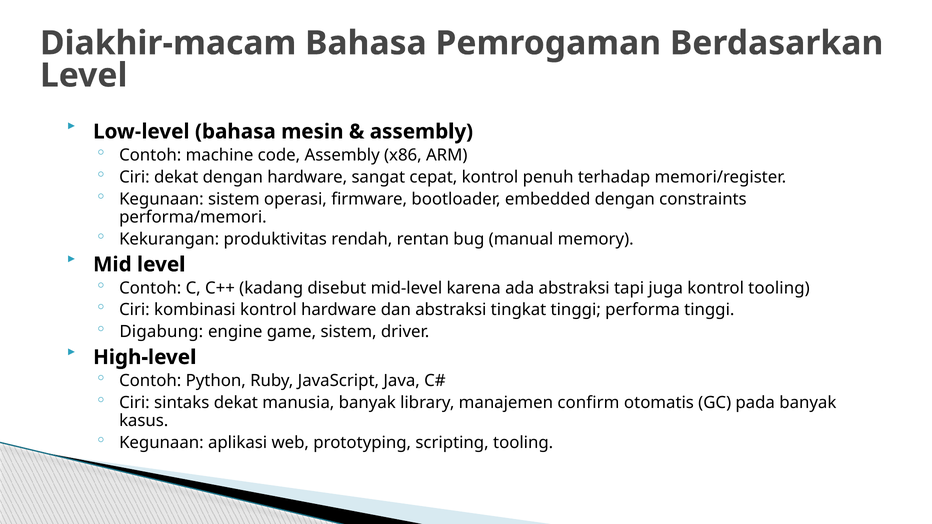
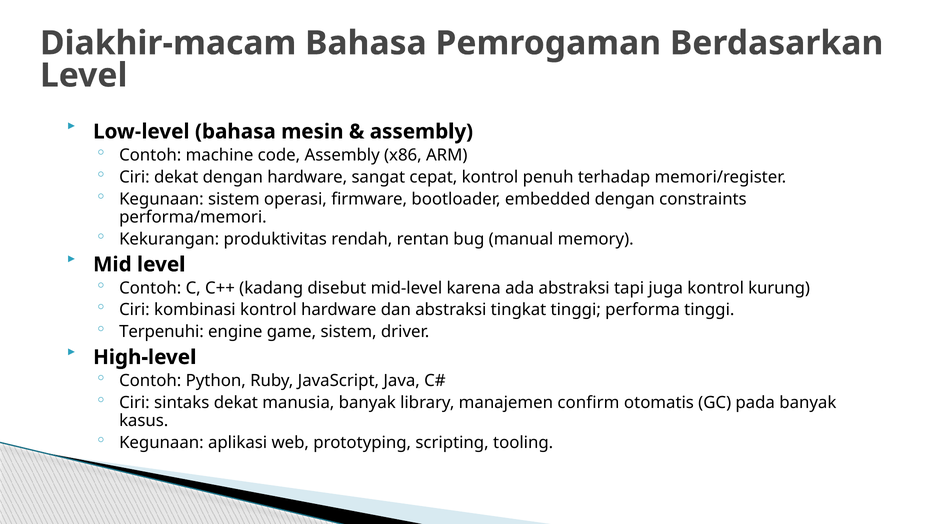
kontrol tooling: tooling -> kurung
Digabung: Digabung -> Terpenuhi
